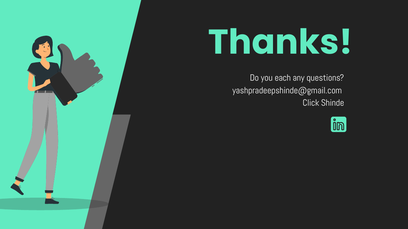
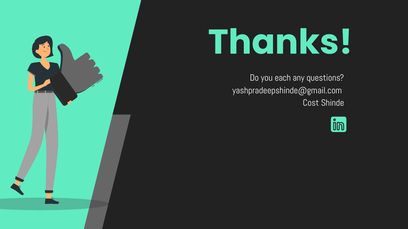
Click: Click -> Cost
